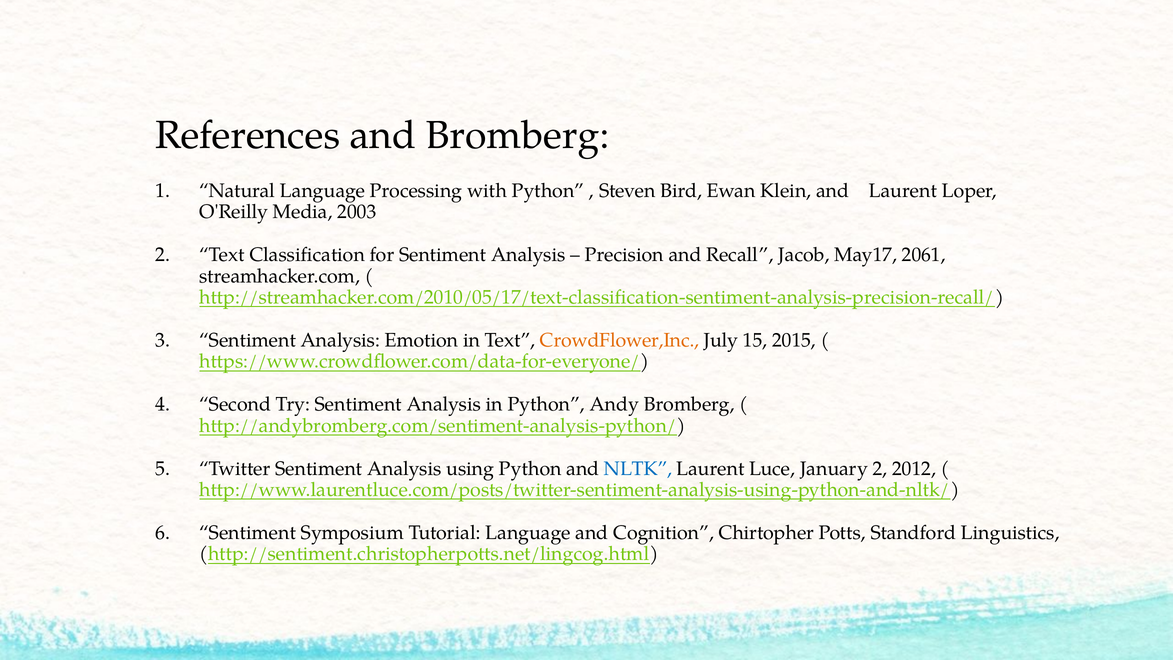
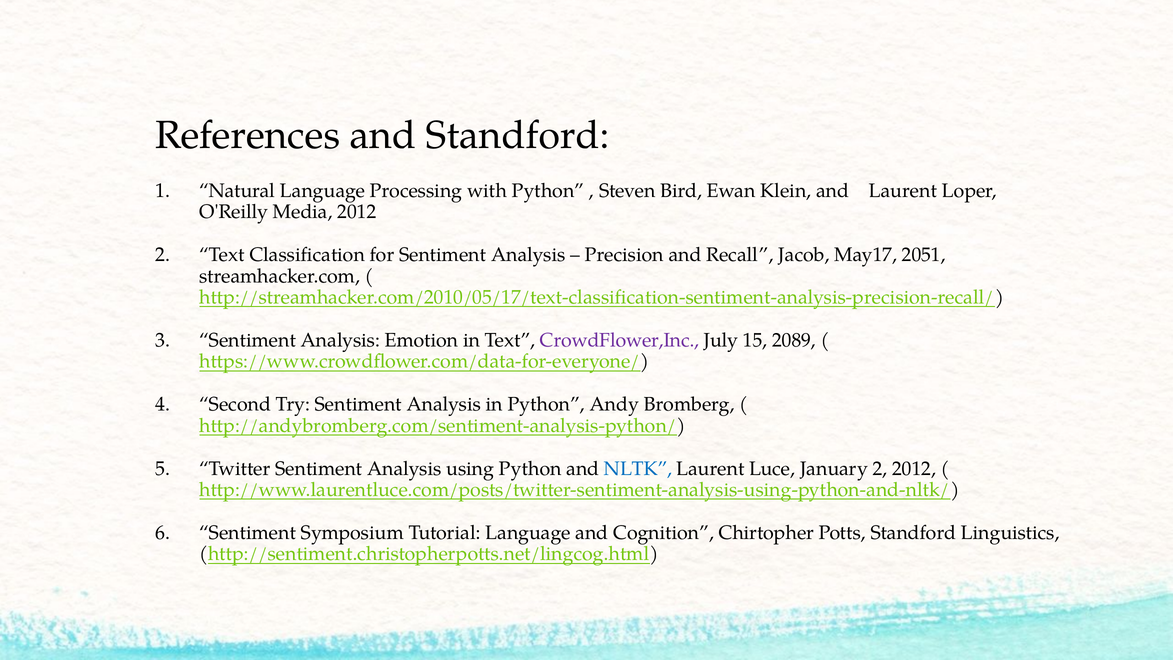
and Bromberg: Bromberg -> Standford
Media 2003: 2003 -> 2012
2061: 2061 -> 2051
CrowdFlower,Inc colour: orange -> purple
2015: 2015 -> 2089
